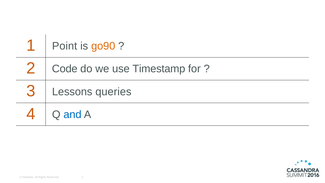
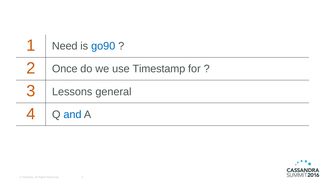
Point: Point -> Need
go90 colour: orange -> blue
Code: Code -> Once
queries: queries -> general
